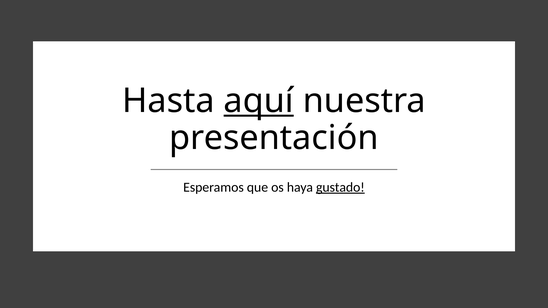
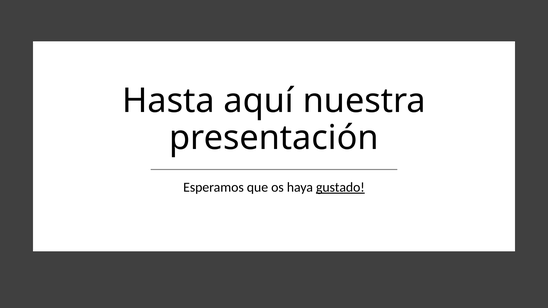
aquí underline: present -> none
